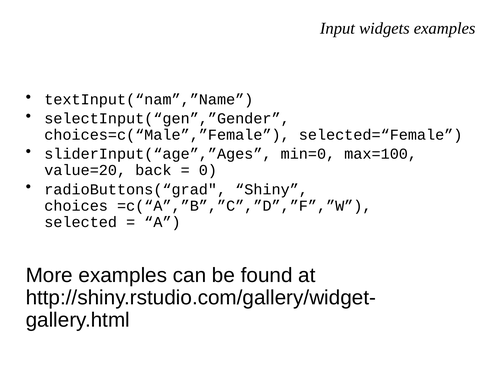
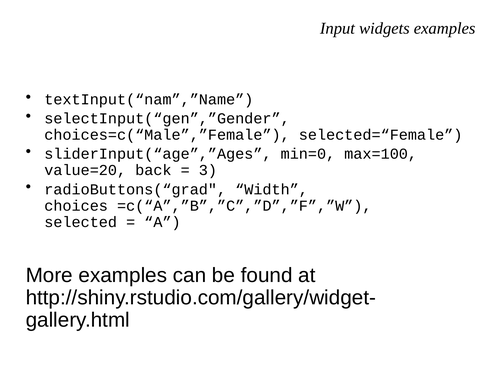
0: 0 -> 3
Shiny: Shiny -> Width
